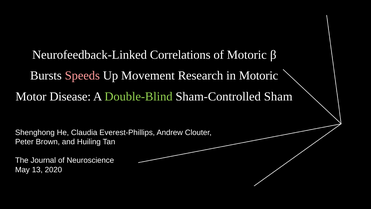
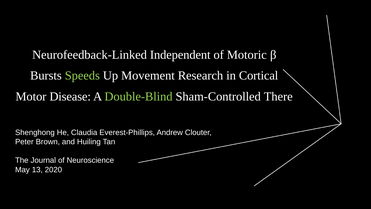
Correlations: Correlations -> Independent
Speeds colour: pink -> light green
in Motoric: Motoric -> Cortical
Sham: Sham -> There
